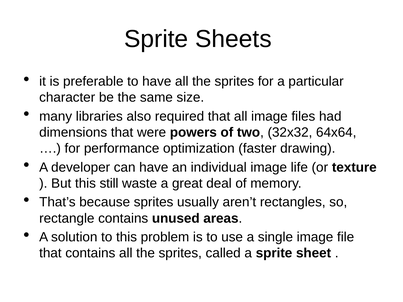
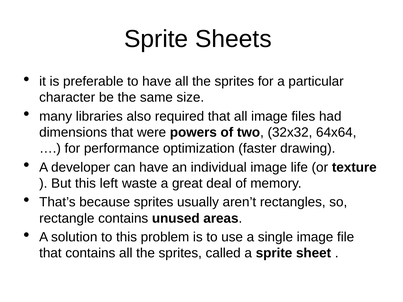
still: still -> left
